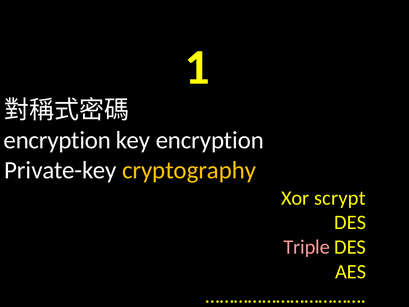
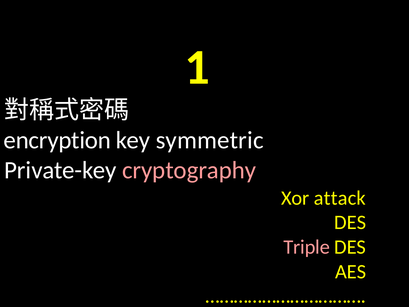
key encryption: encryption -> symmetric
cryptography colour: yellow -> pink
scrypt: scrypt -> attack
